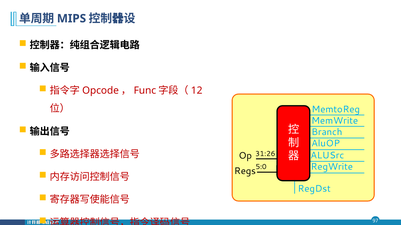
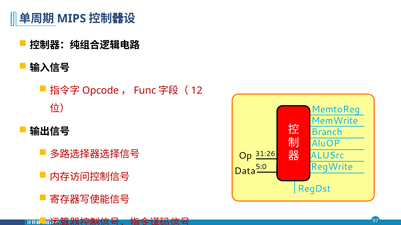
Regs: Regs -> Data
